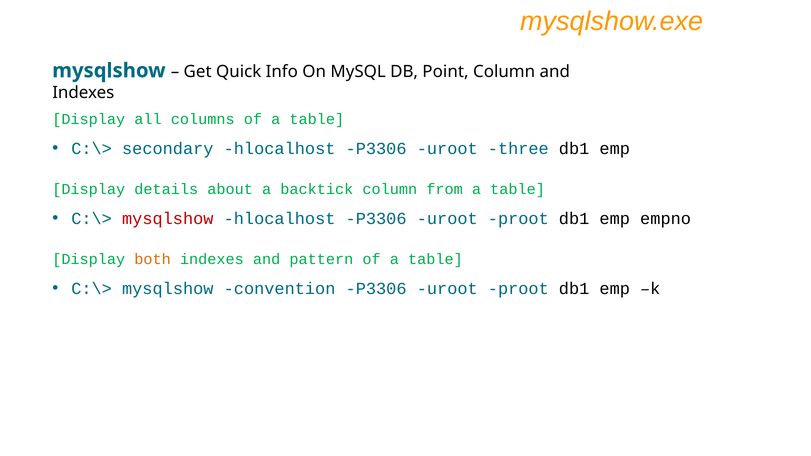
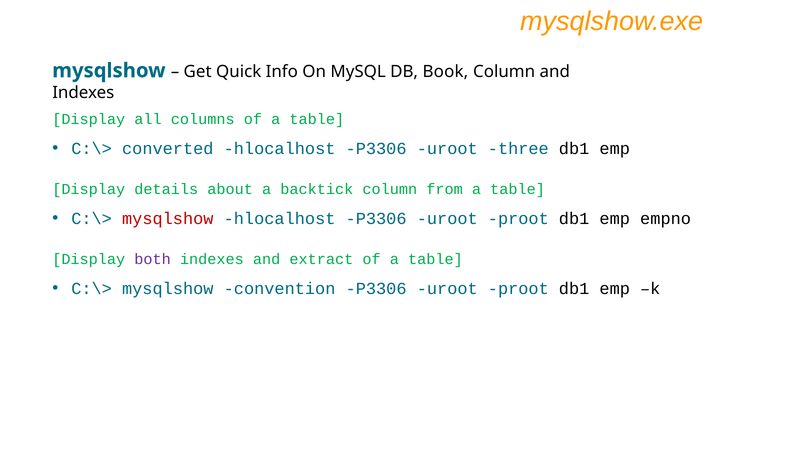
Point: Point -> Book
secondary: secondary -> converted
both colour: orange -> purple
pattern: pattern -> extract
